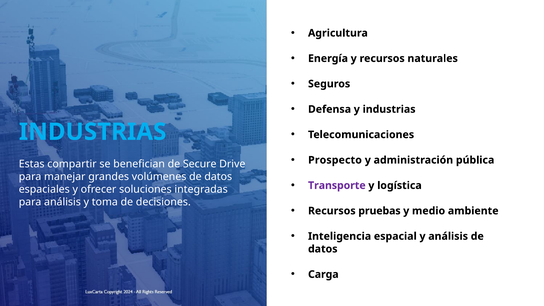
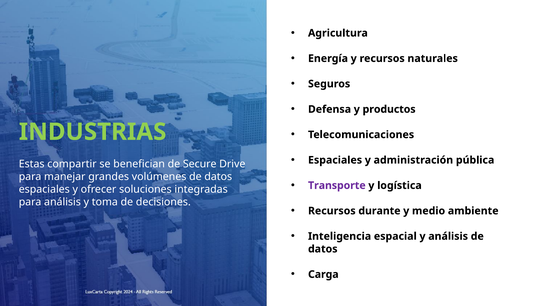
y industrias: industrias -> productos
INDUSTRIAS at (93, 132) colour: light blue -> light green
Prospecto at (335, 160): Prospecto -> Espaciales
pruebas: pruebas -> durante
